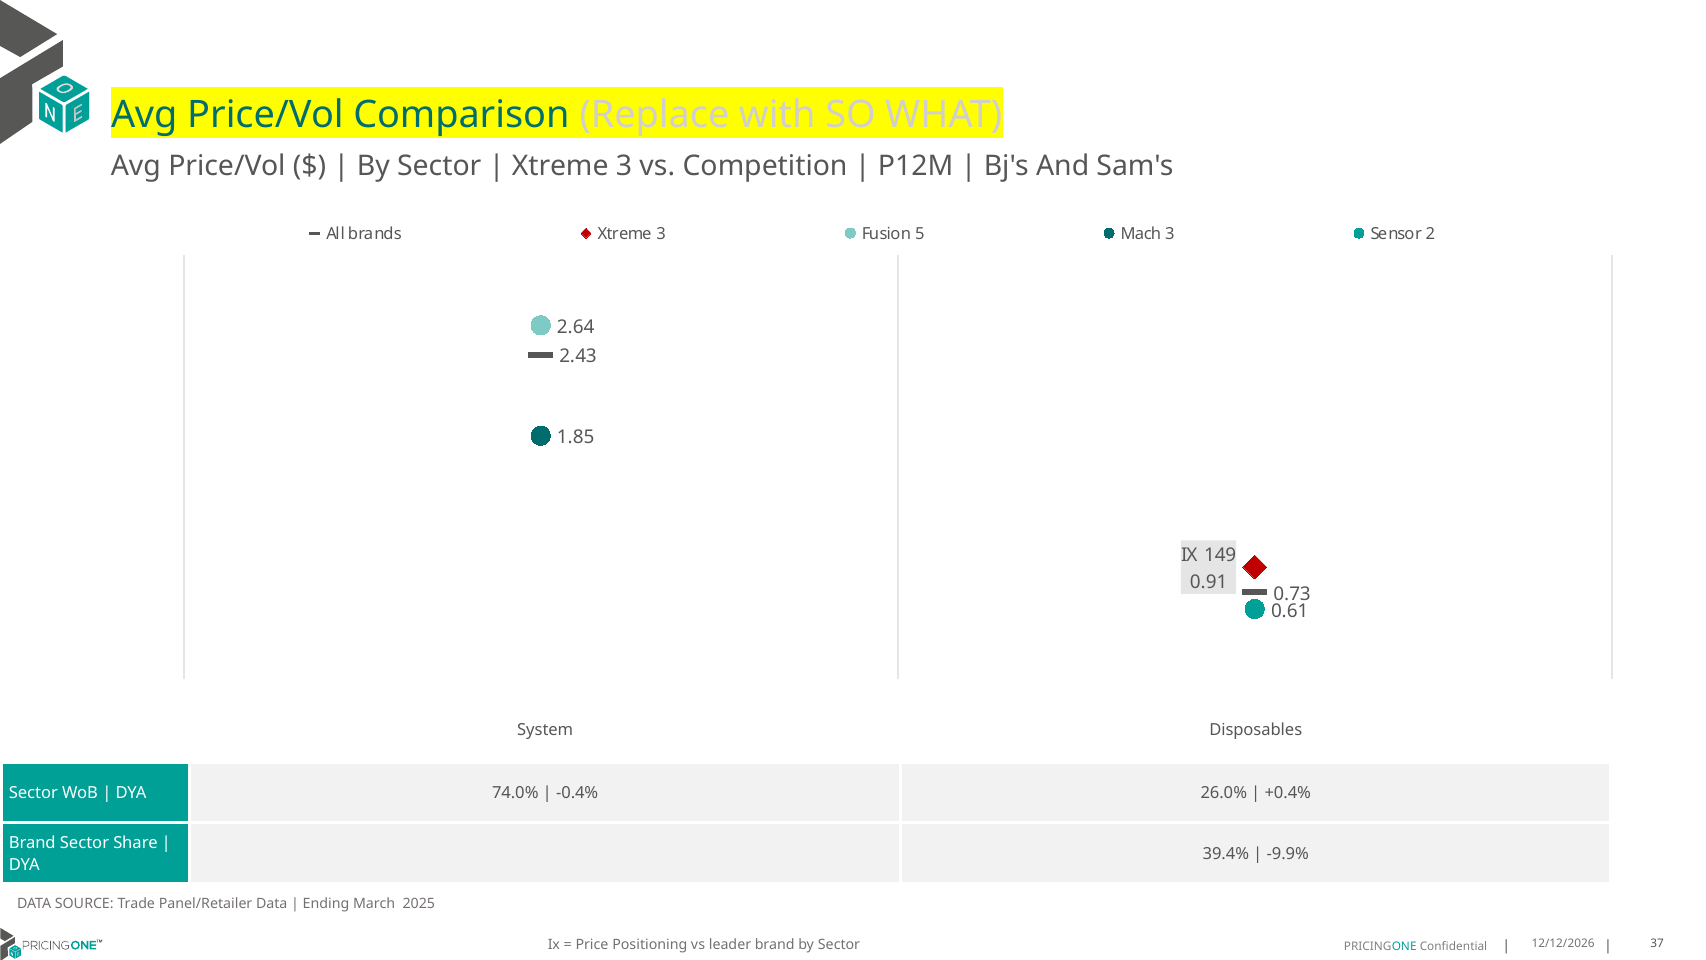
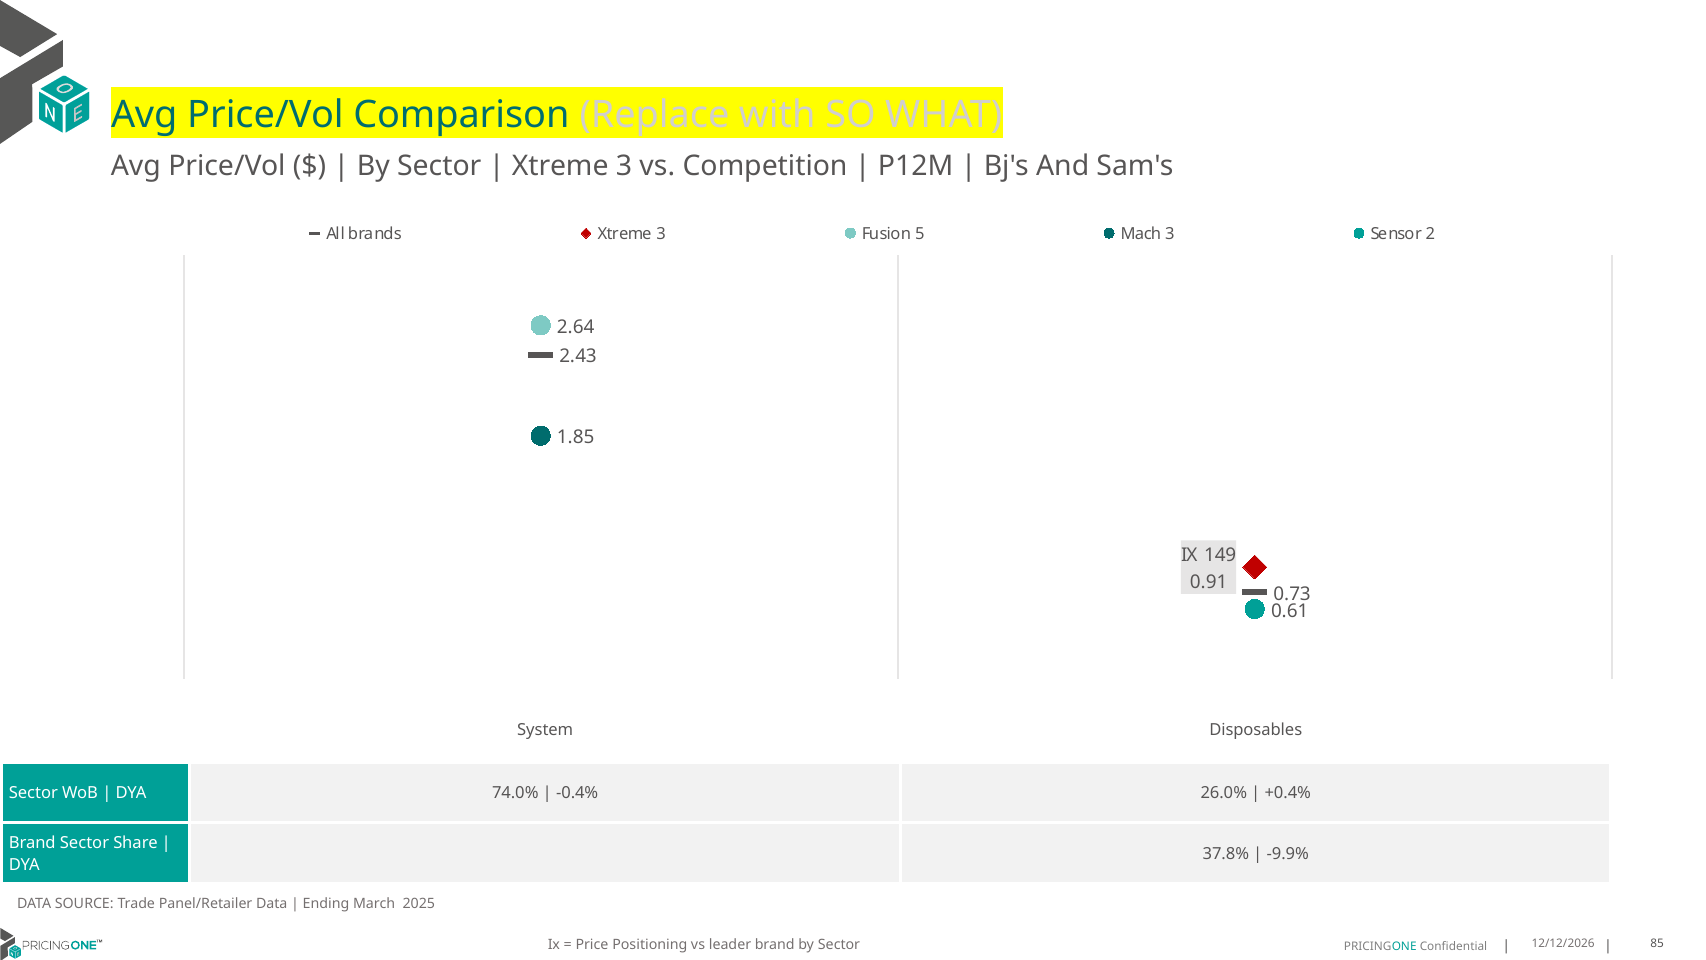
39.4%: 39.4% -> 37.8%
37: 37 -> 85
